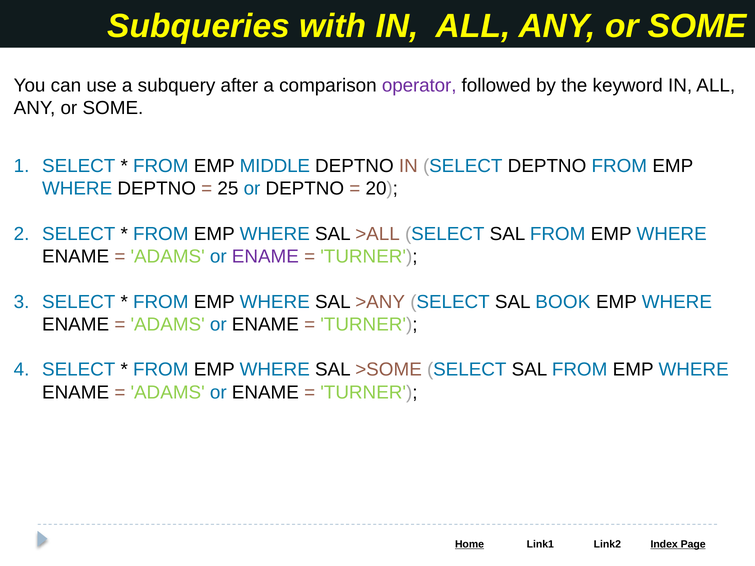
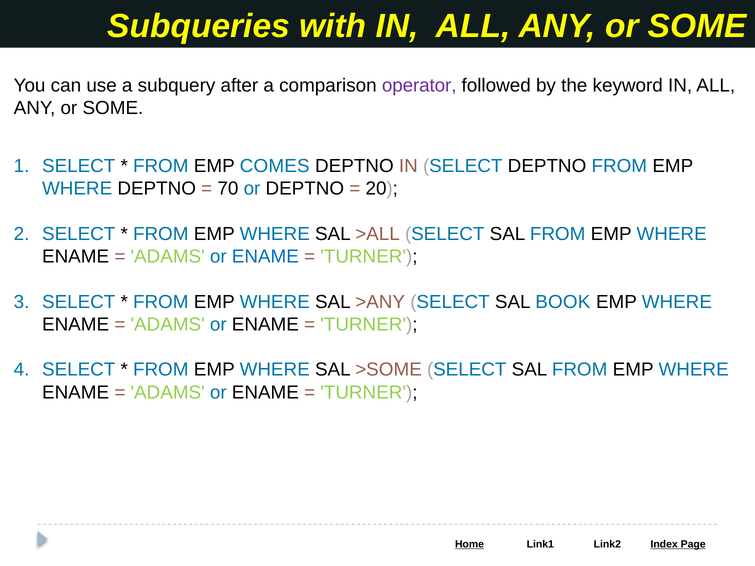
MIDDLE: MIDDLE -> COMES
25: 25 -> 70
ENAME at (265, 257) colour: purple -> blue
